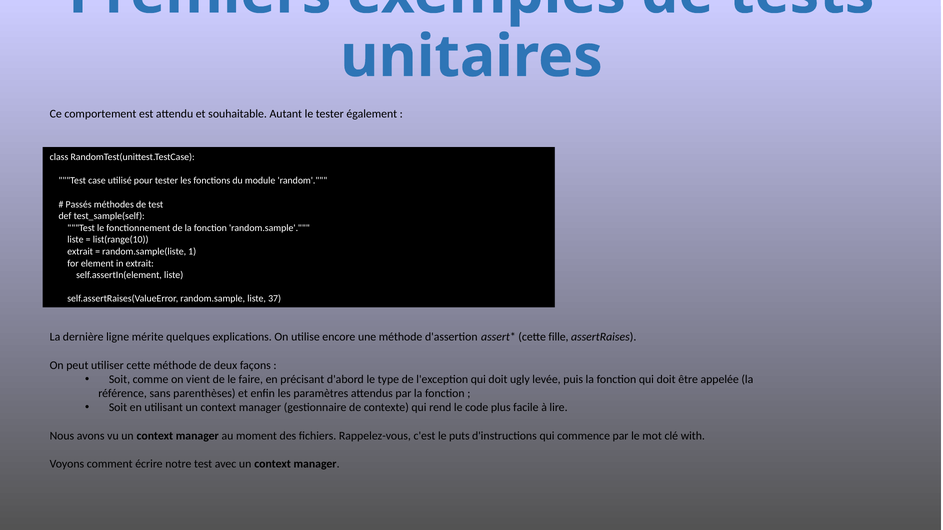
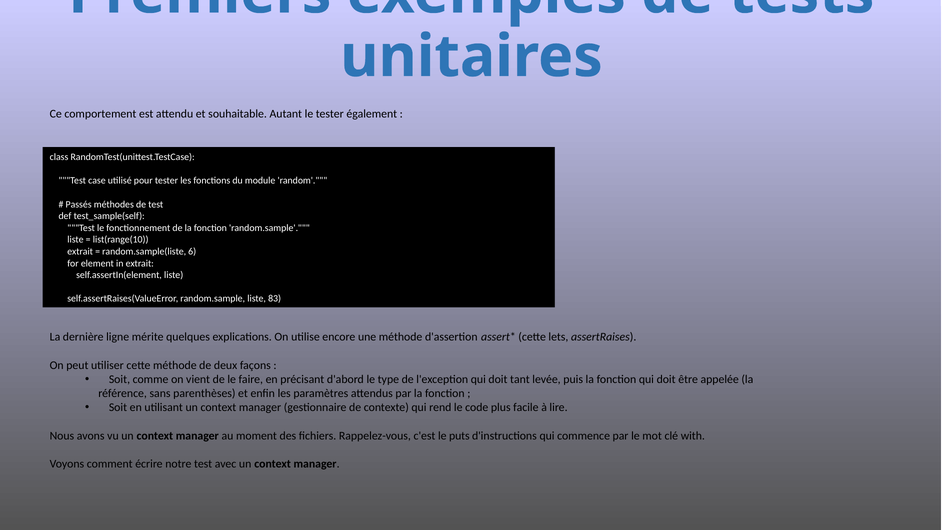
1: 1 -> 6
37: 37 -> 83
fille: fille -> lets
ugly: ugly -> tant
